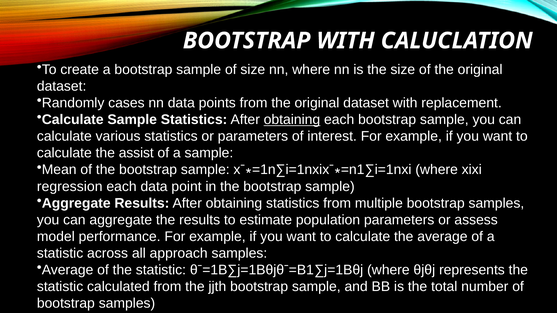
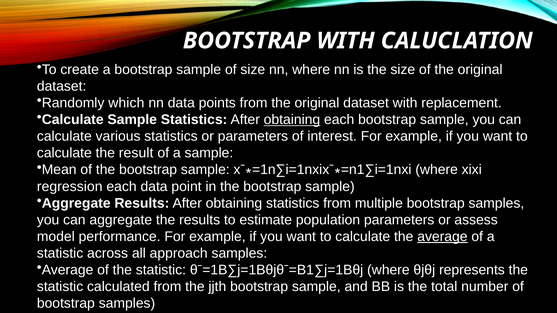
cases: cases -> which
assist: assist -> result
average at (442, 237) underline: none -> present
